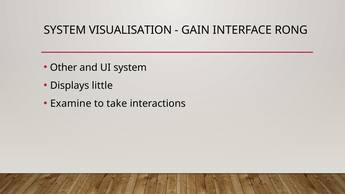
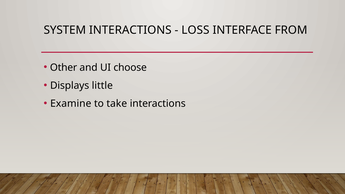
SYSTEM VISUALISATION: VISUALISATION -> INTERACTIONS
GAIN: GAIN -> LOSS
RONG: RONG -> FROM
UI system: system -> choose
